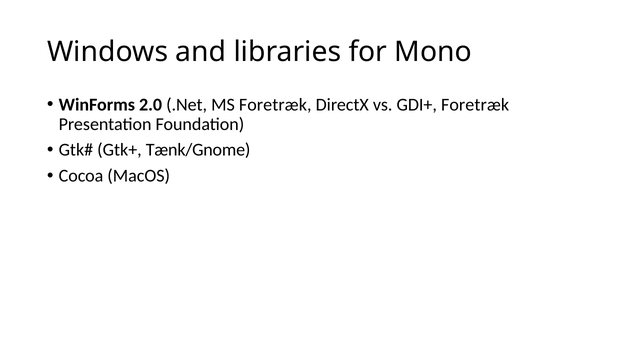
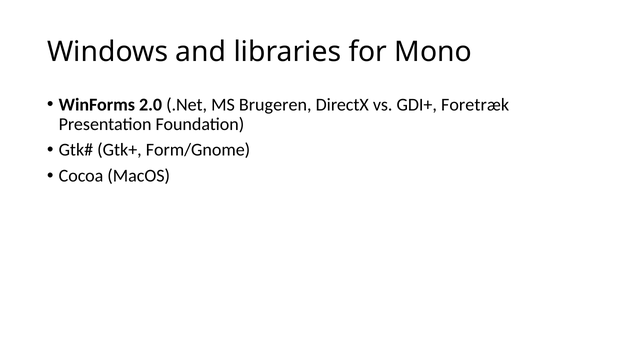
MS Foretræk: Foretræk -> Brugeren
Tænk/Gnome: Tænk/Gnome -> Form/Gnome
